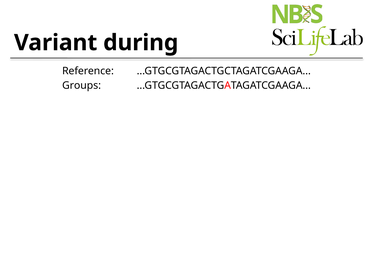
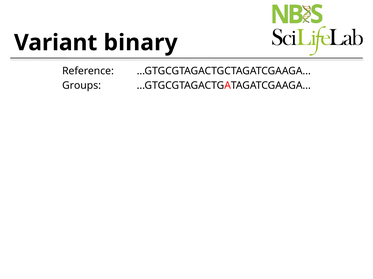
during: during -> binary
